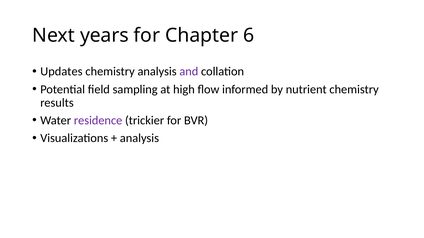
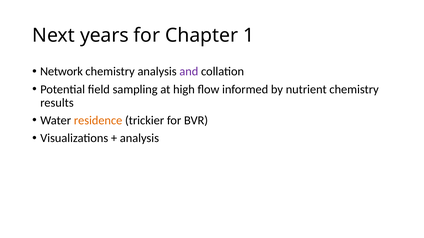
6: 6 -> 1
Updates: Updates -> Network
residence colour: purple -> orange
